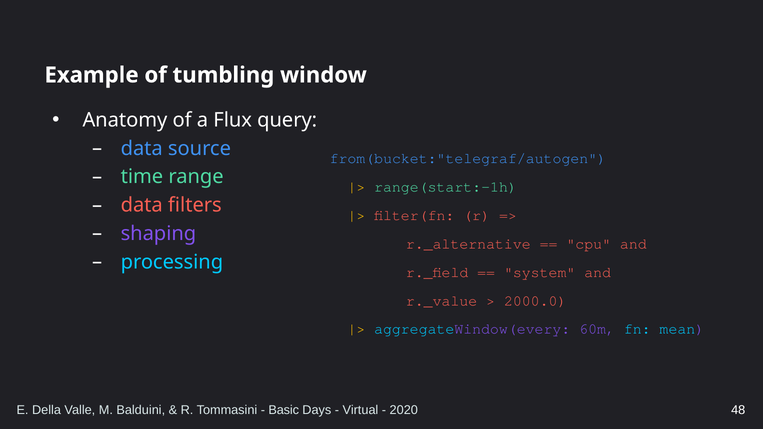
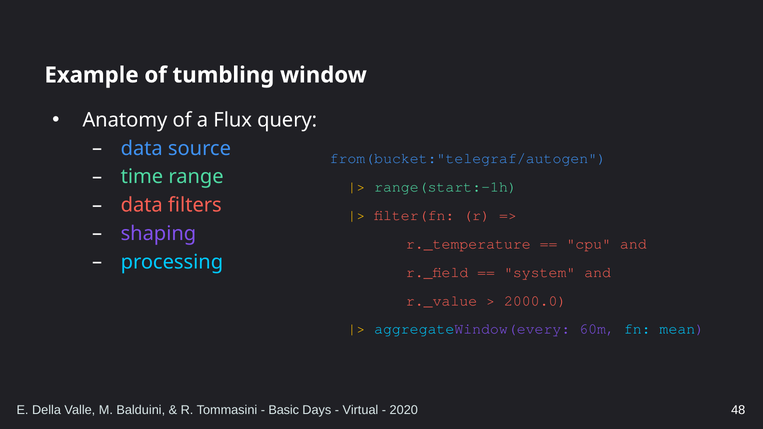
r._alternative: r._alternative -> r._temperature
